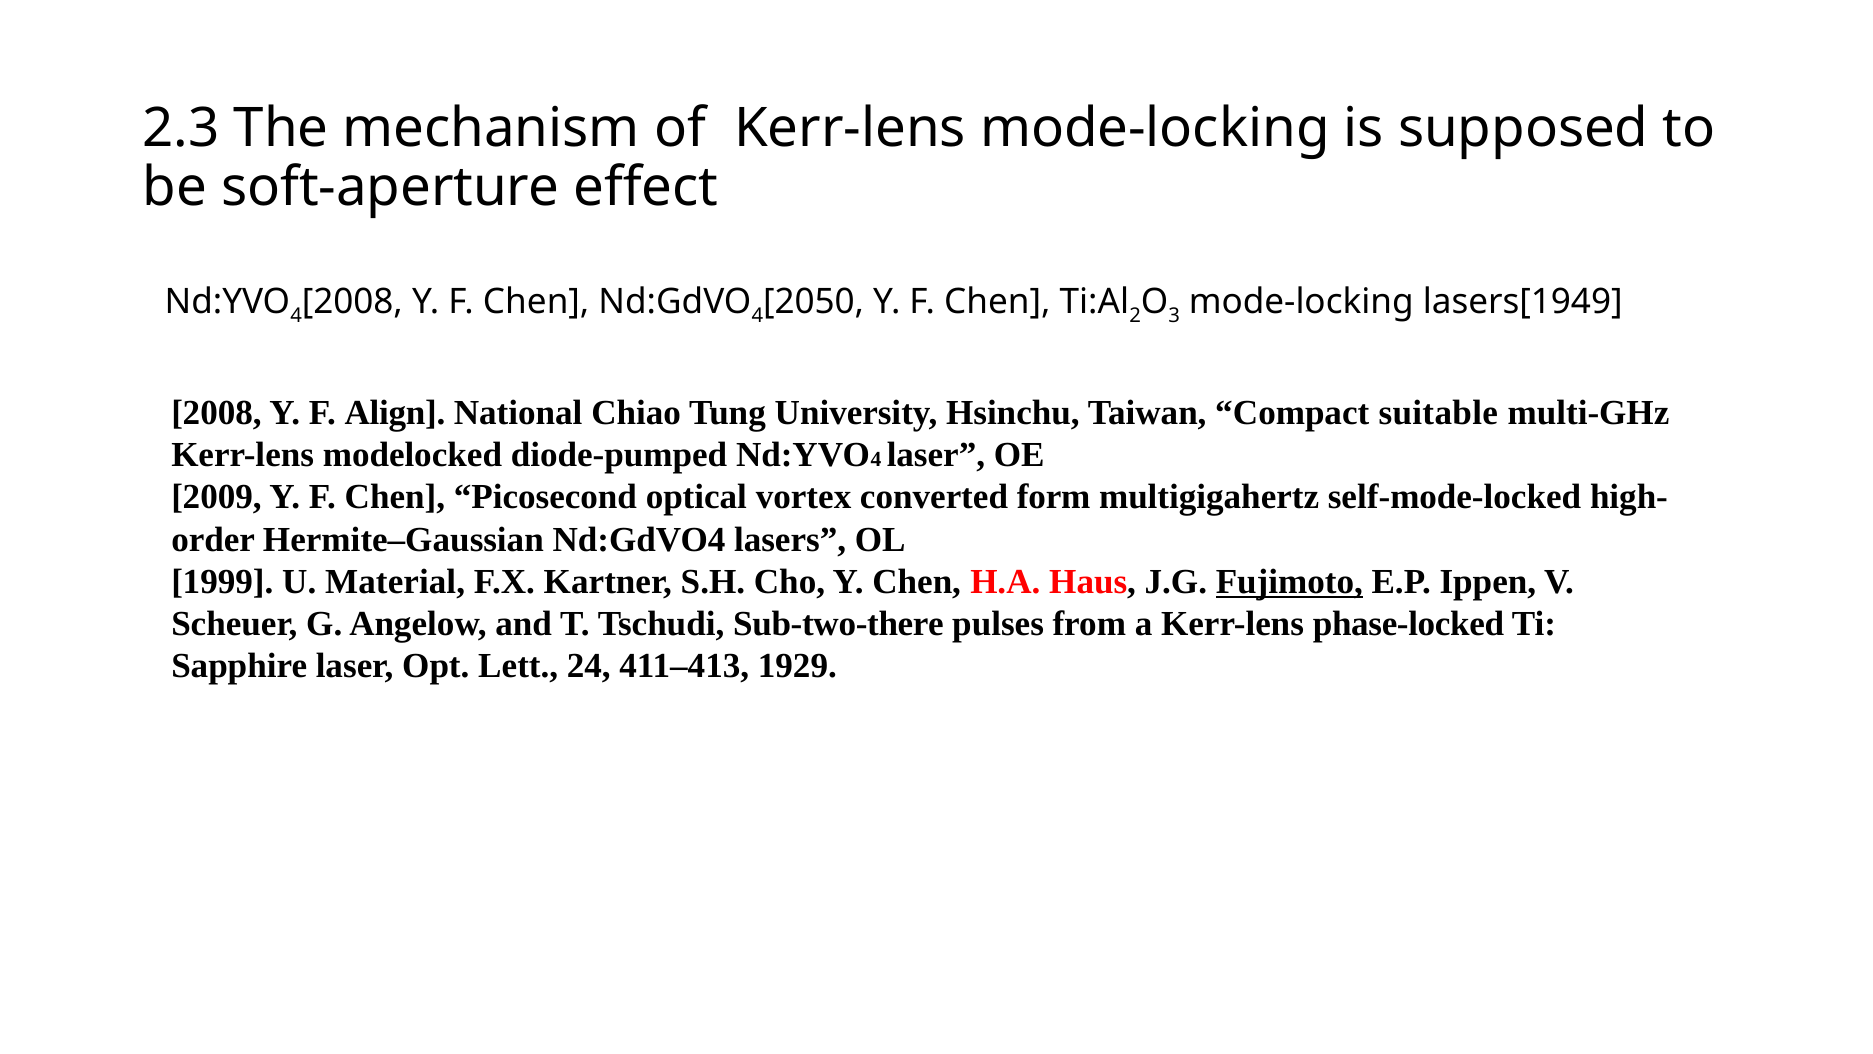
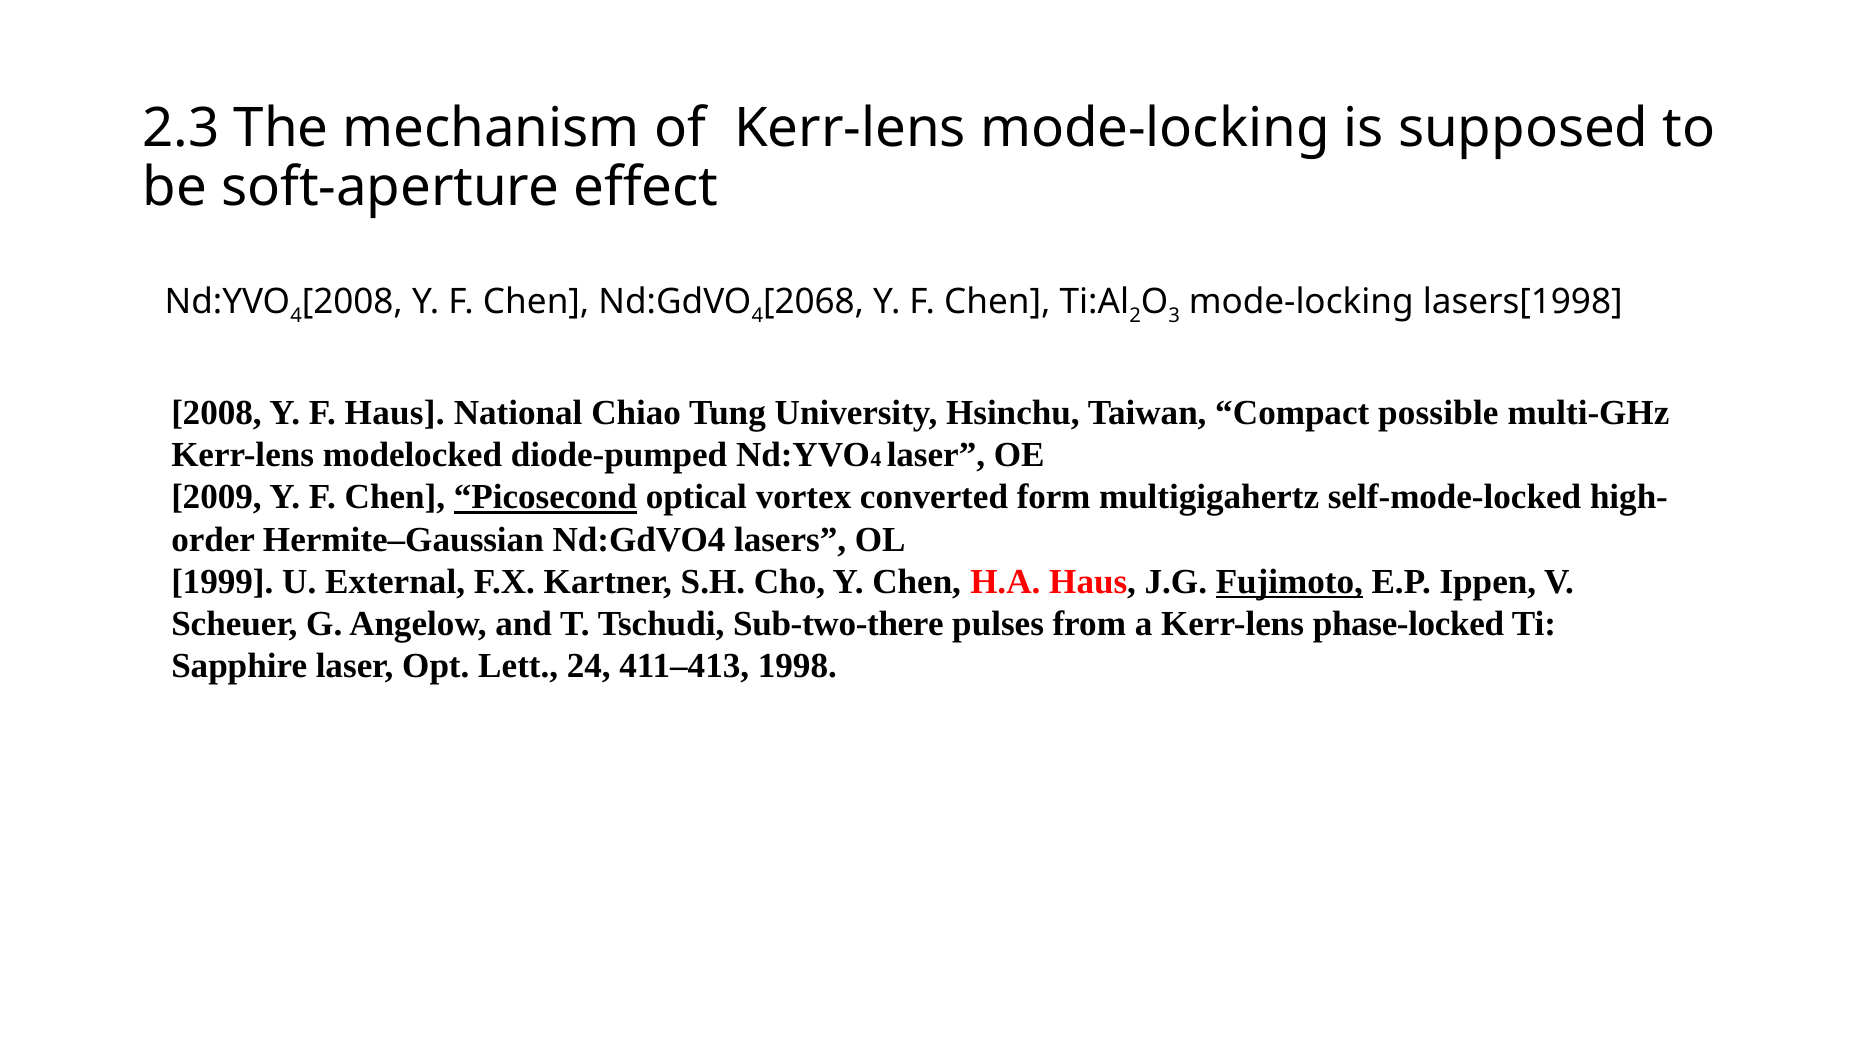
2050: 2050 -> 2068
lasers[1949: lasers[1949 -> lasers[1998
F Align: Align -> Haus
suitable: suitable -> possible
Picosecond underline: none -> present
Material: Material -> External
1929: 1929 -> 1998
